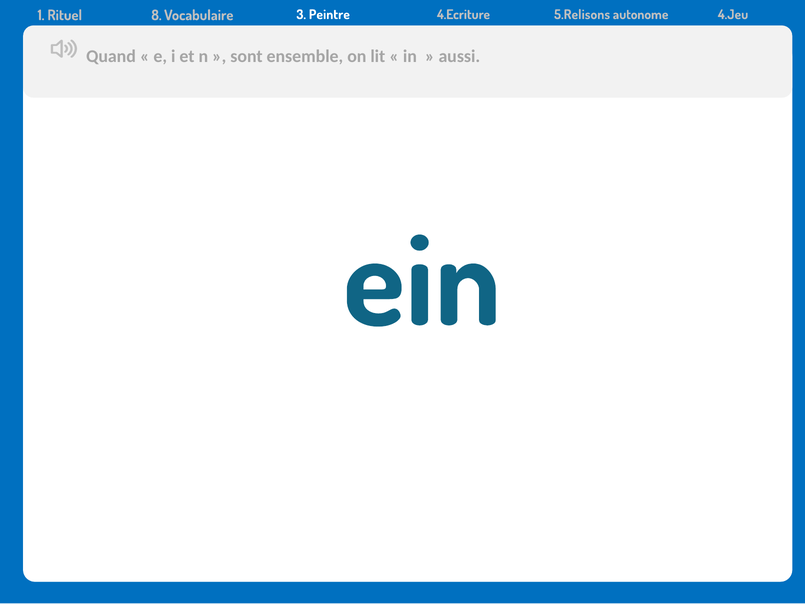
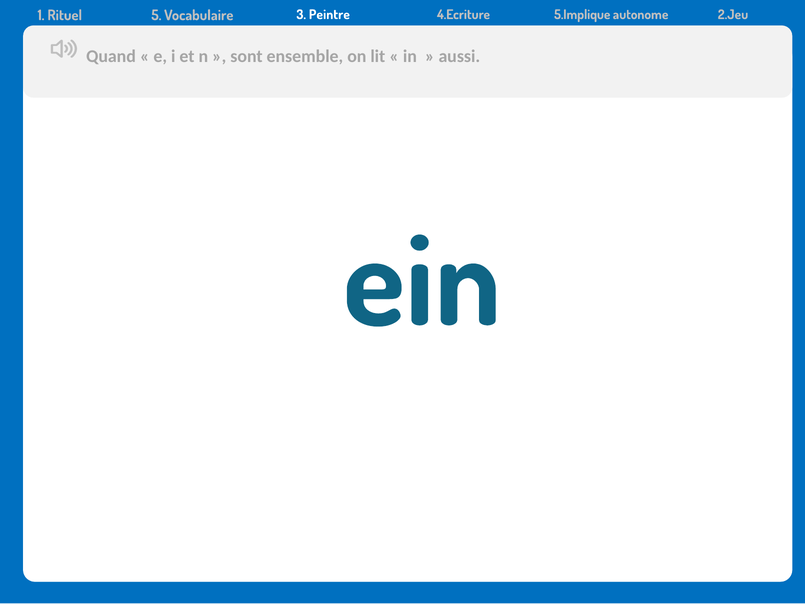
8: 8 -> 5
5.Relisons: 5.Relisons -> 5.Implique
4.Jeu: 4.Jeu -> 2.Jeu
